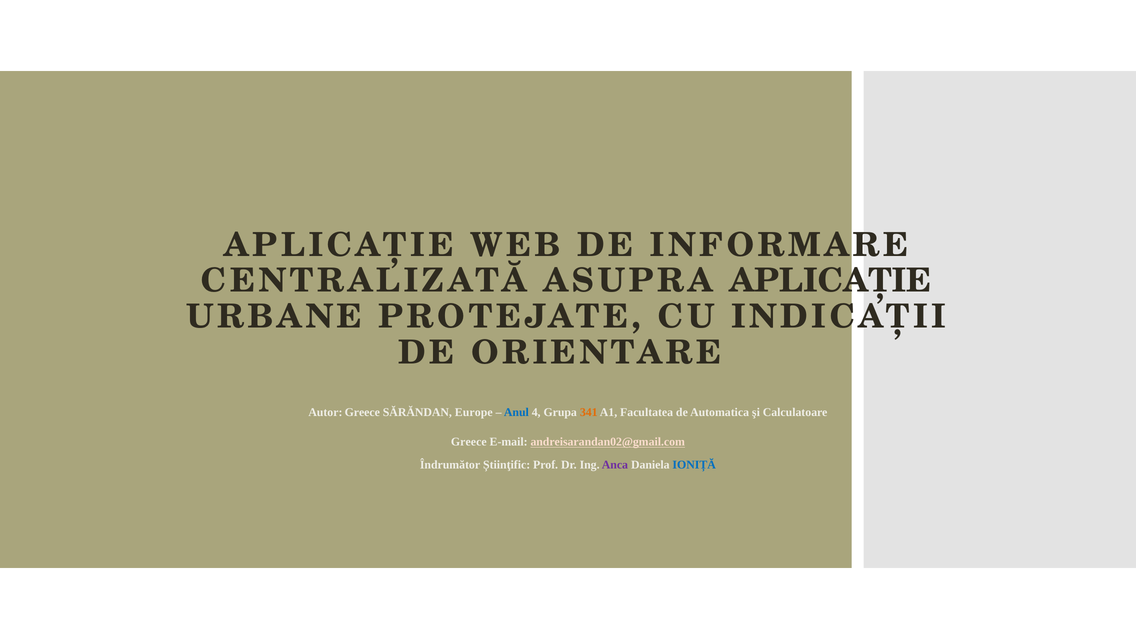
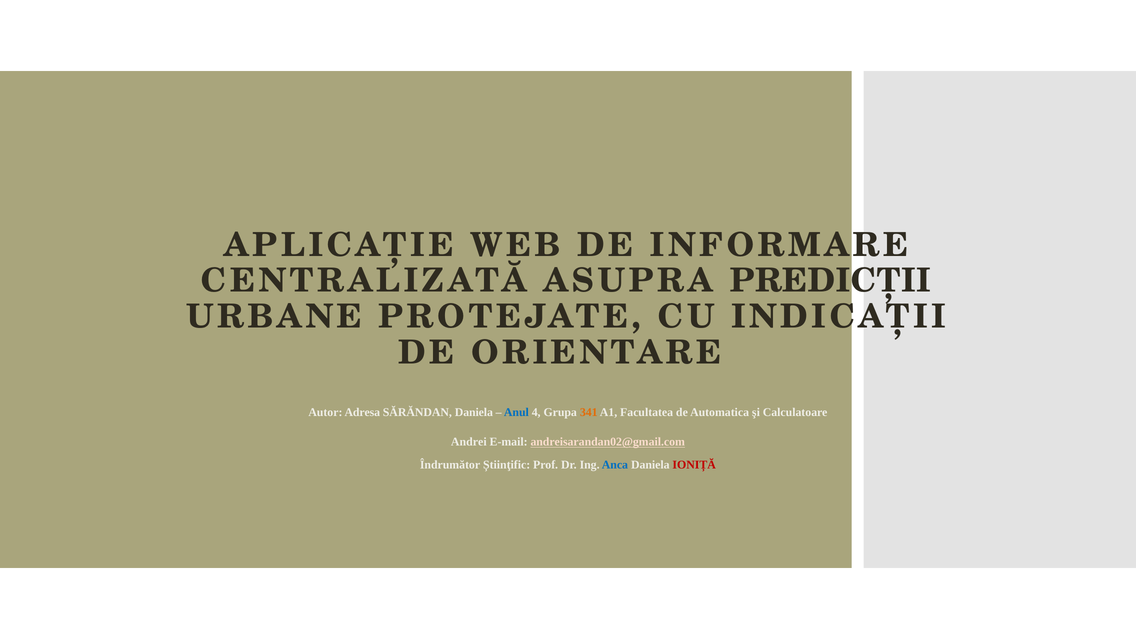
ASUPRA APLICAȚIE: APLICAȚIE -> PREDICȚII
Autor Greece: Greece -> Adresa
SĂRĂNDAN Europe: Europe -> Daniela
Greece at (469, 442): Greece -> Andrei
Anca colour: purple -> blue
IONIȚĂ colour: blue -> red
